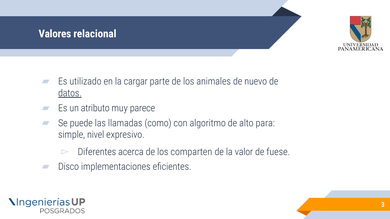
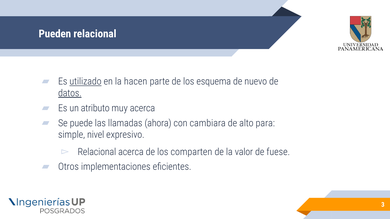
Valores: Valores -> Pueden
utilizado underline: none -> present
cargar: cargar -> hacen
animales: animales -> esquema
muy parece: parece -> acerca
como: como -> ahora
algoritmo: algoritmo -> cambiara
Diferentes at (97, 152): Diferentes -> Relacional
Disco: Disco -> Otros
